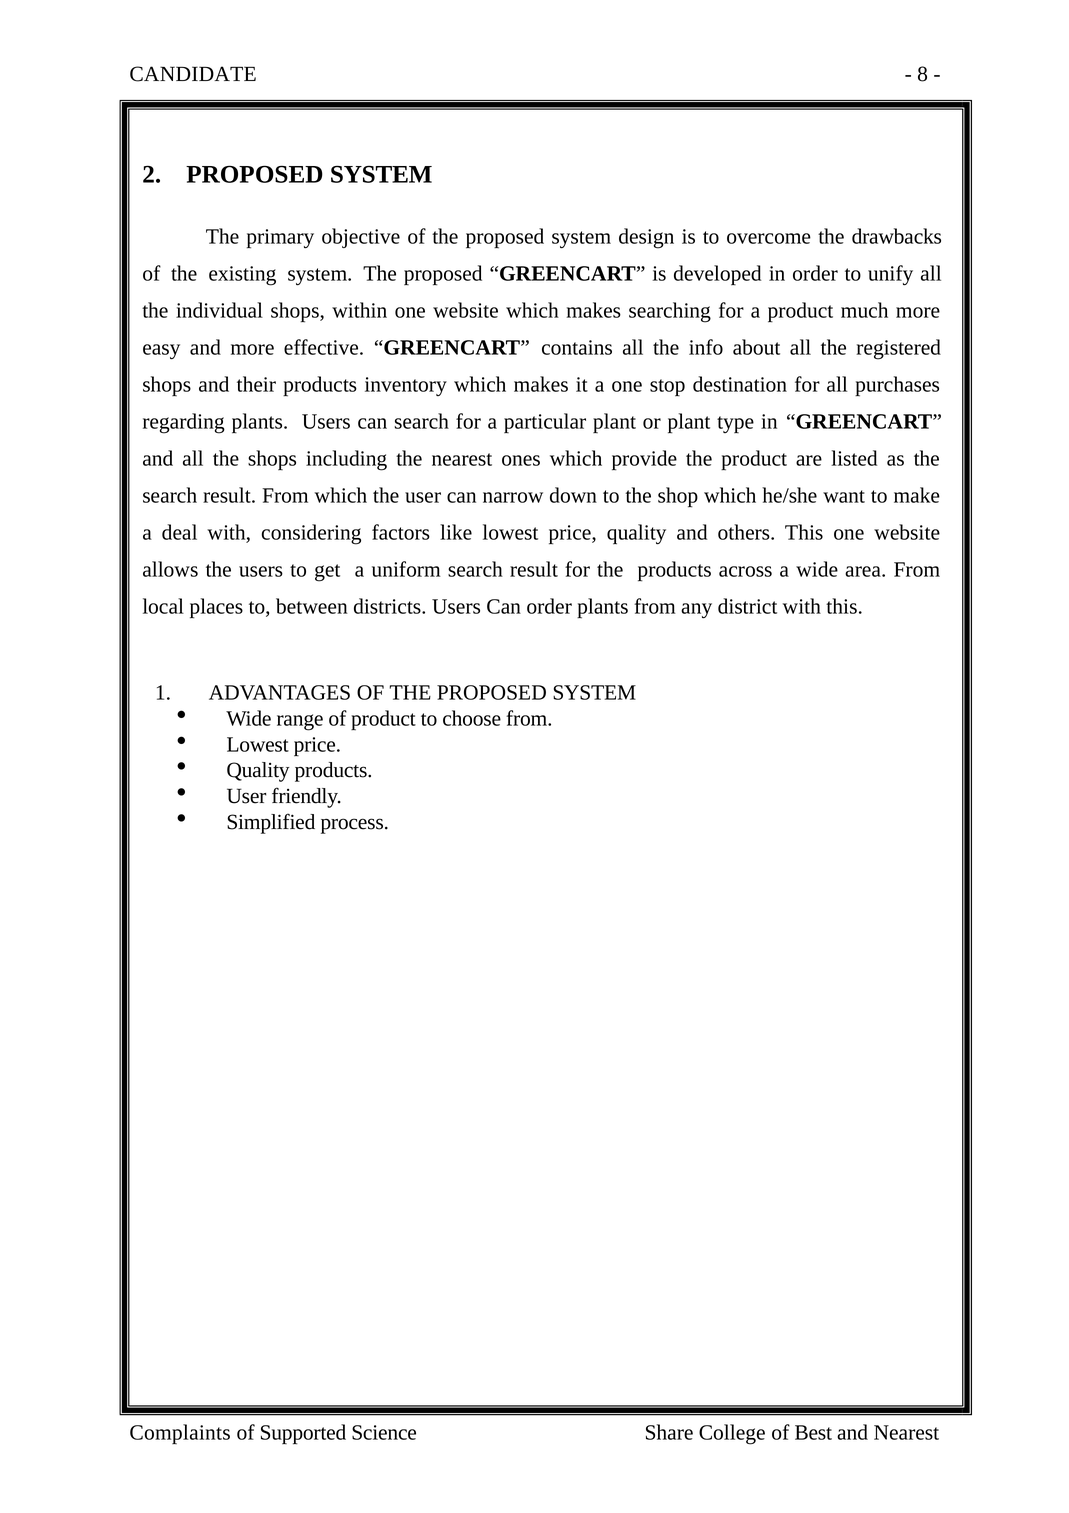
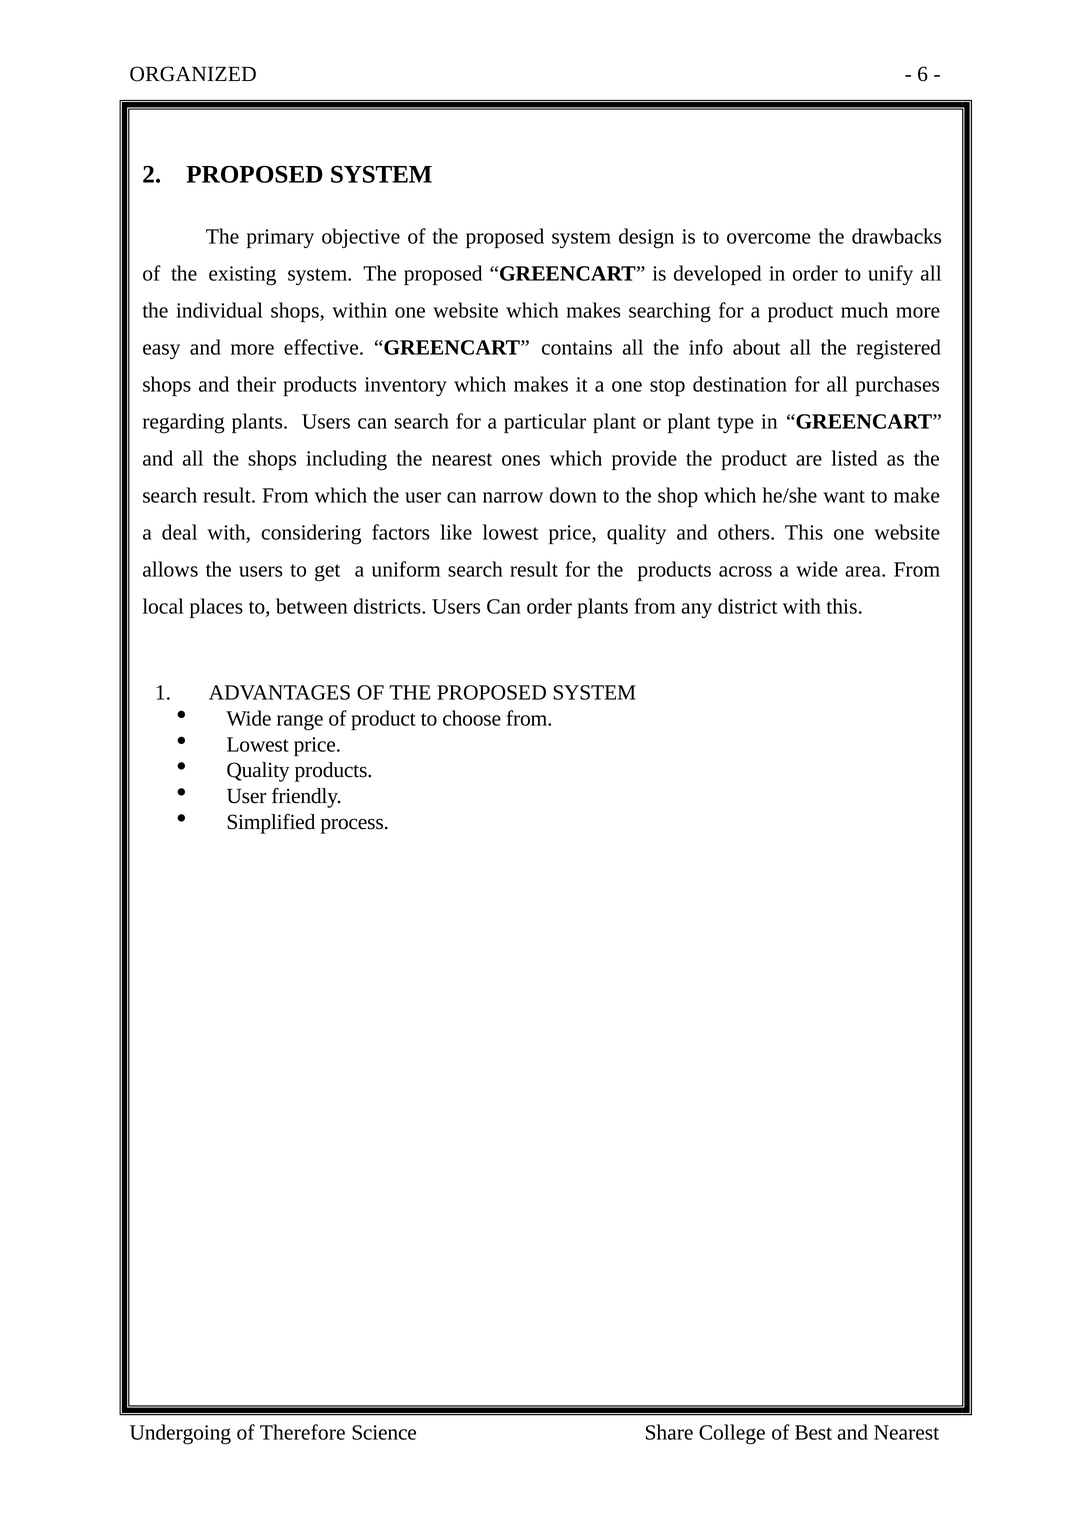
CANDIDATE: CANDIDATE -> ORGANIZED
8: 8 -> 6
Complaints: Complaints -> Undergoing
Supported: Supported -> Therefore
